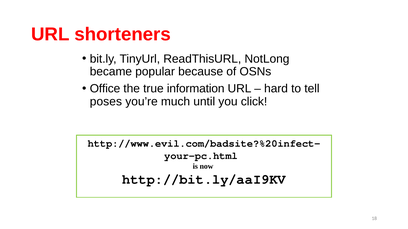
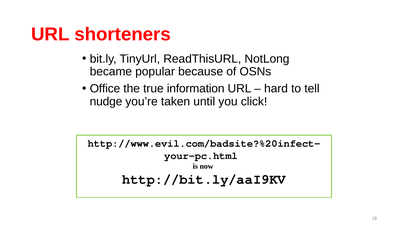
poses: poses -> nudge
much: much -> taken
